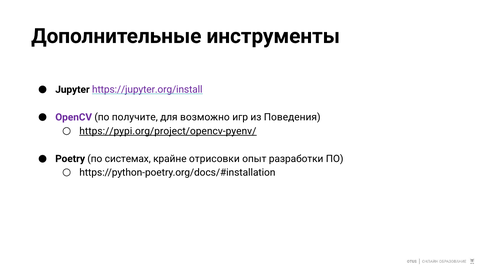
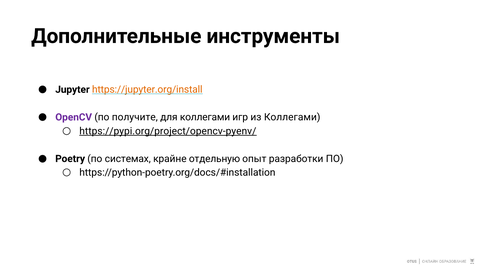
https://jupyter.org/install colour: purple -> orange
для возможно: возможно -> коллегами
из Поведения: Поведения -> Коллегами
отрисовки: отрисовки -> отдельную
